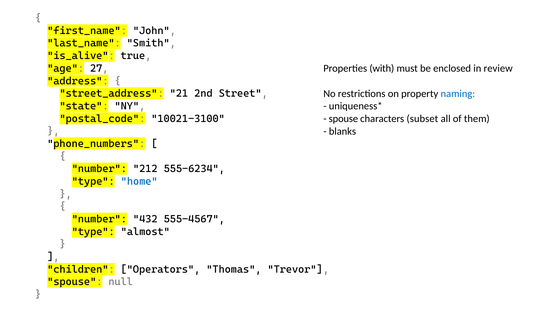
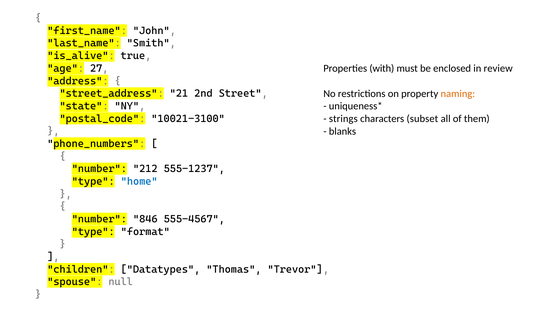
naming colour: blue -> orange
spouse at (343, 119): spouse -> strings
555-6234: 555-6234 -> 555-1237
432: 432 -> 846
almost: almost -> format
Operators: Operators -> Datatypes
